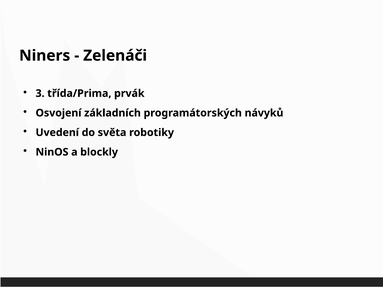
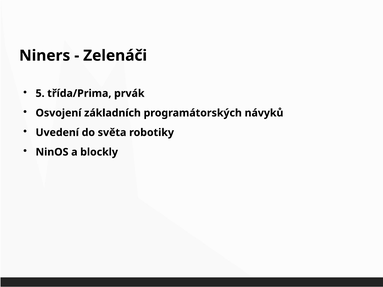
3: 3 -> 5
